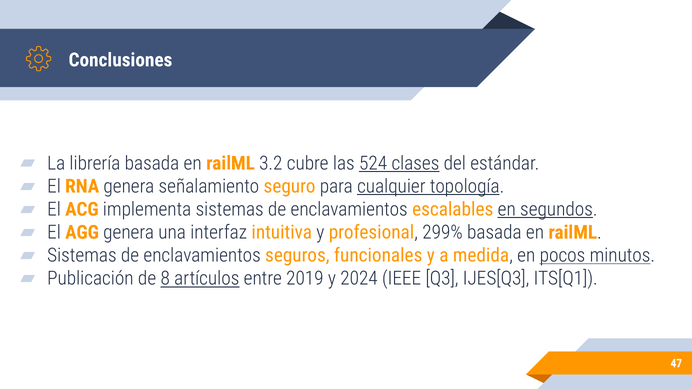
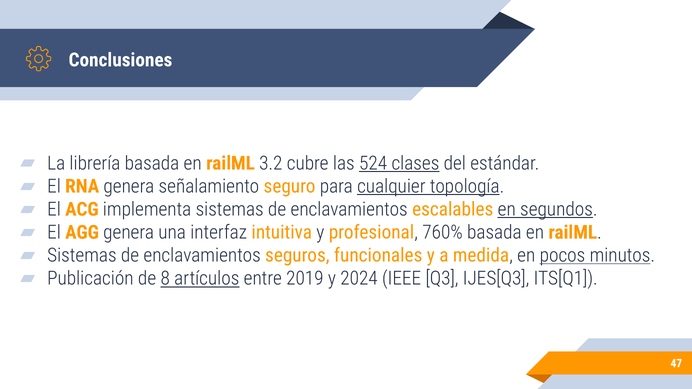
299%: 299% -> 760%
